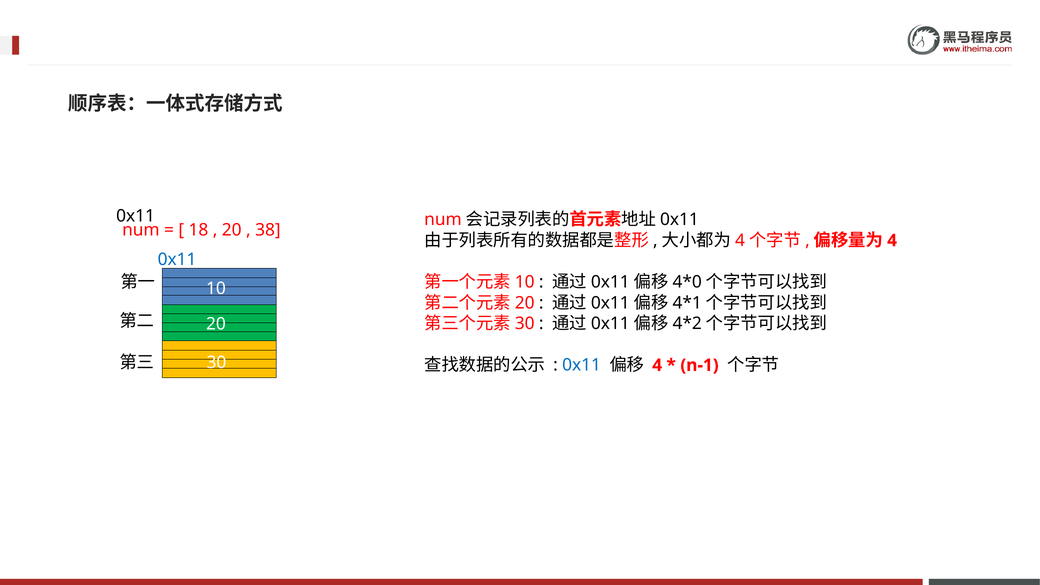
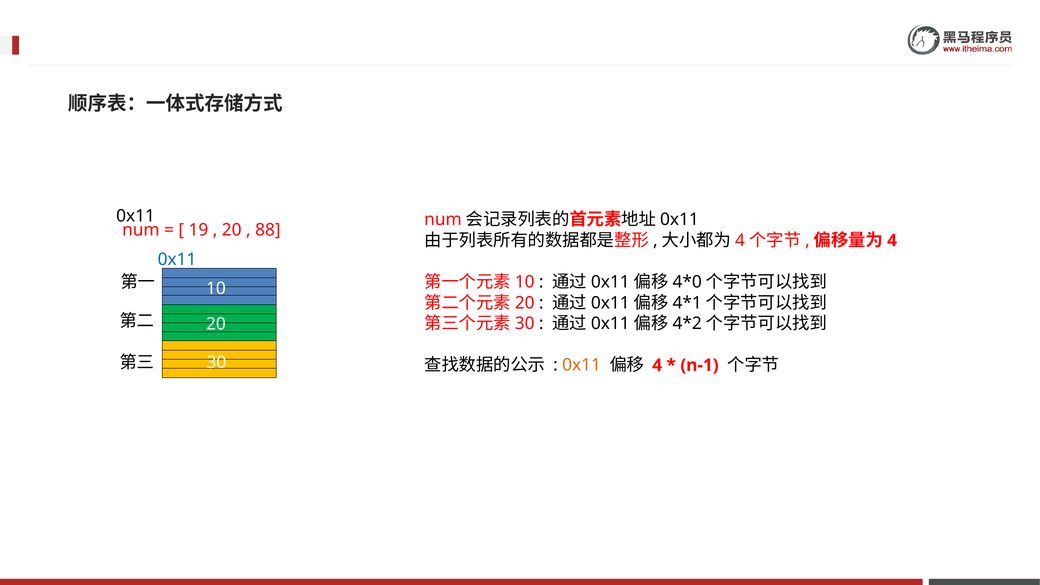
18: 18 -> 19
38: 38 -> 88
0x11 at (582, 365) colour: blue -> orange
